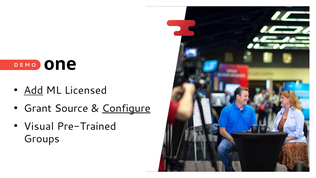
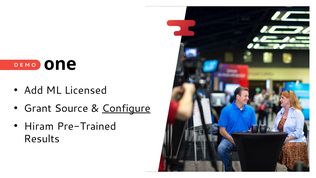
Add underline: present -> none
Visual: Visual -> Hiram
Groups: Groups -> Results
